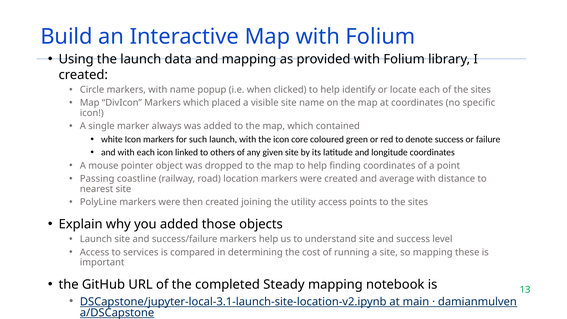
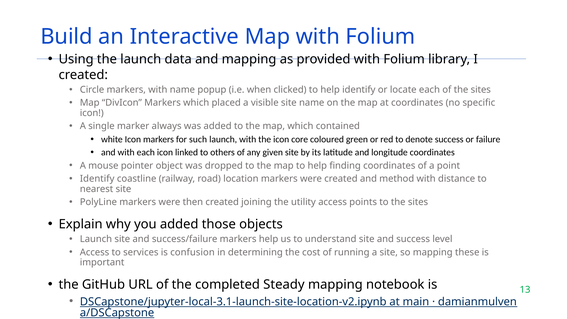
Passing at (97, 179): Passing -> Identify
average: average -> method
compared: compared -> confusion
